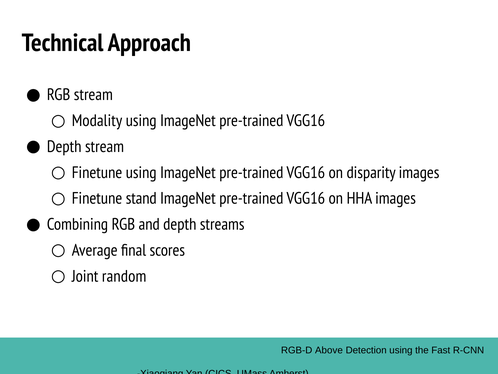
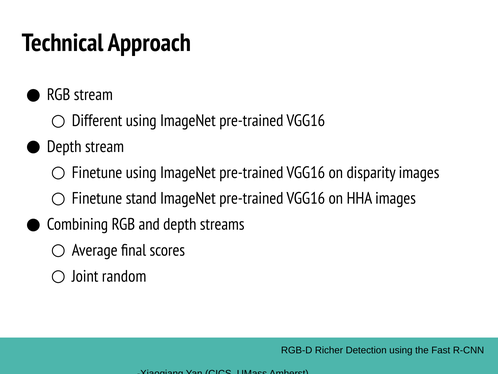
Modality: Modality -> Different
Above: Above -> Richer
